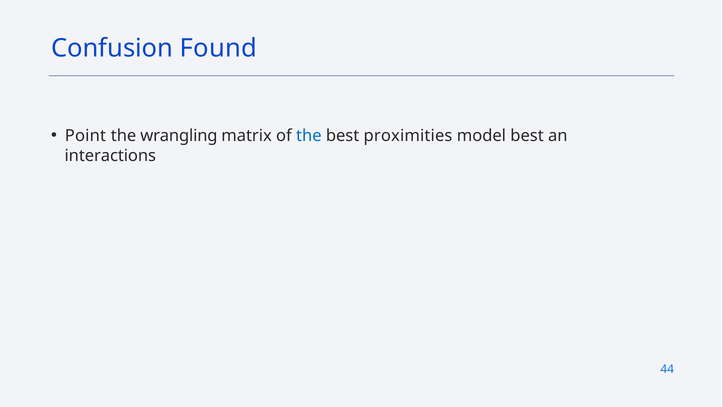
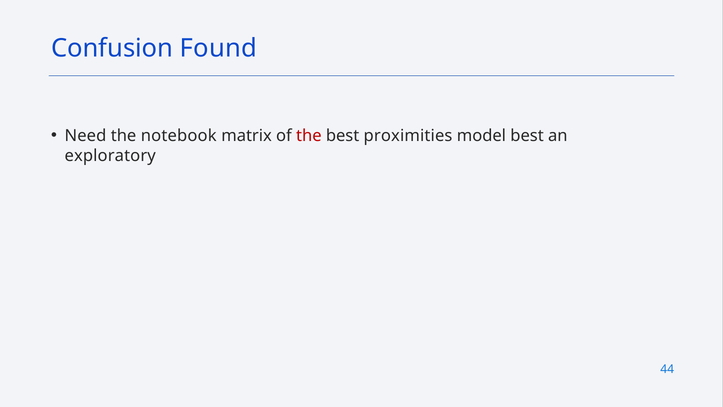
Point: Point -> Need
wrangling: wrangling -> notebook
the at (309, 136) colour: blue -> red
interactions: interactions -> exploratory
